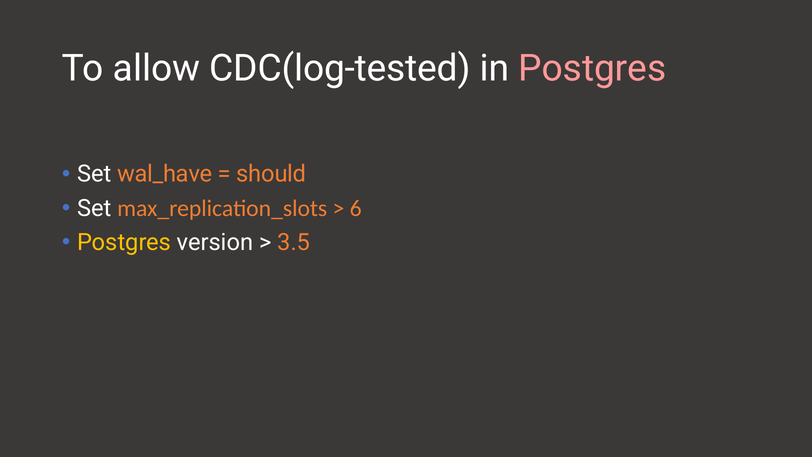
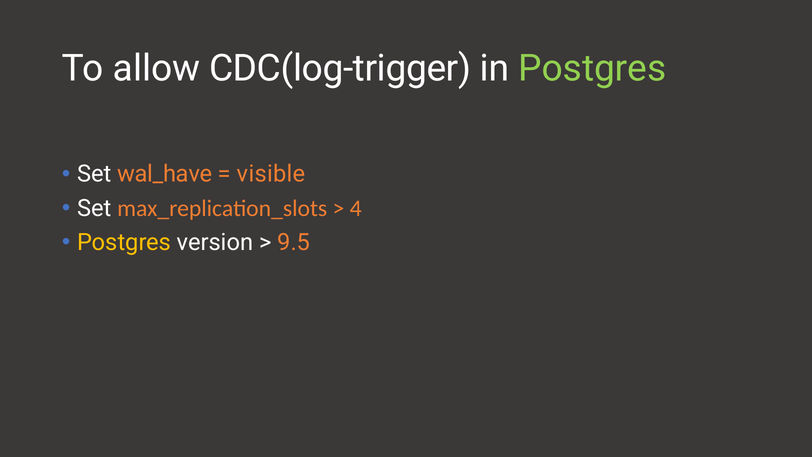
CDC(log-tested: CDC(log-tested -> CDC(log-trigger
Postgres at (592, 68) colour: pink -> light green
should: should -> visible
6: 6 -> 4
3.5: 3.5 -> 9.5
